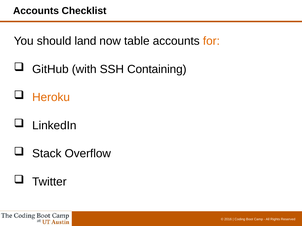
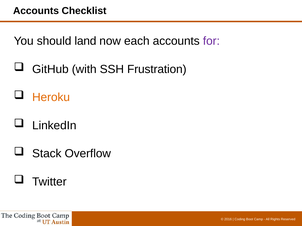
table: table -> each
for colour: orange -> purple
Containing: Containing -> Frustration
